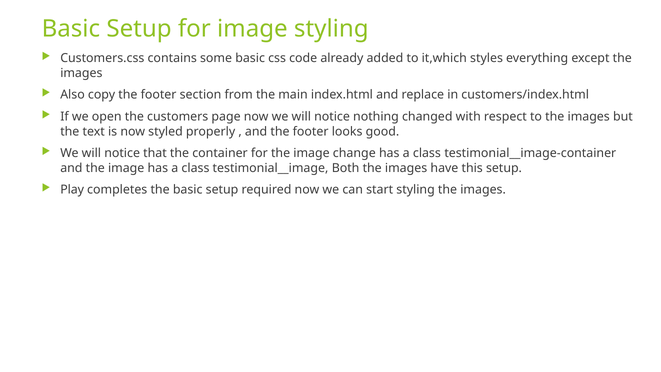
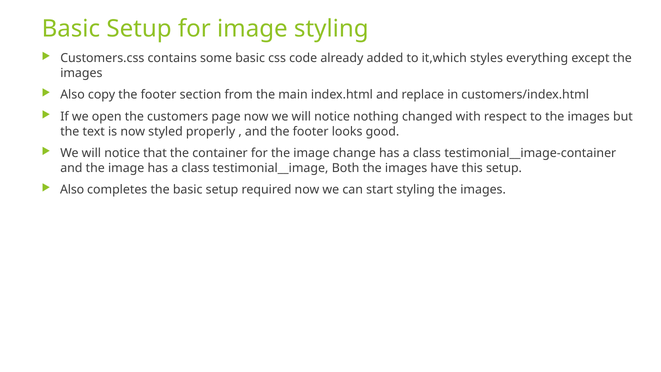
Play at (72, 190): Play -> Also
